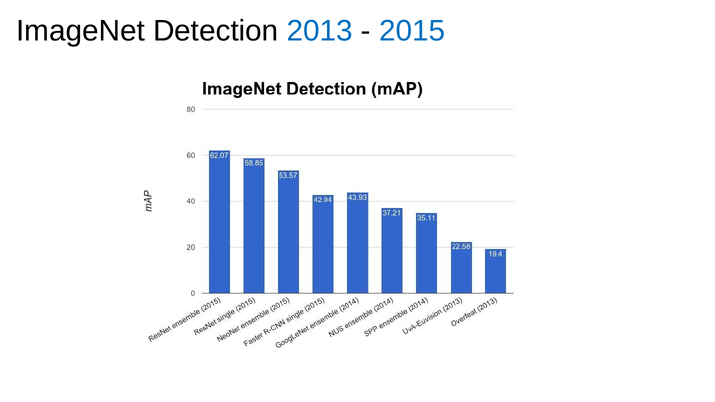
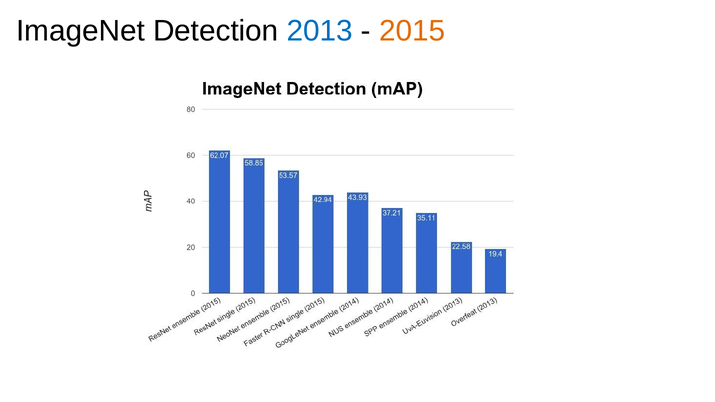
2015 colour: blue -> orange
